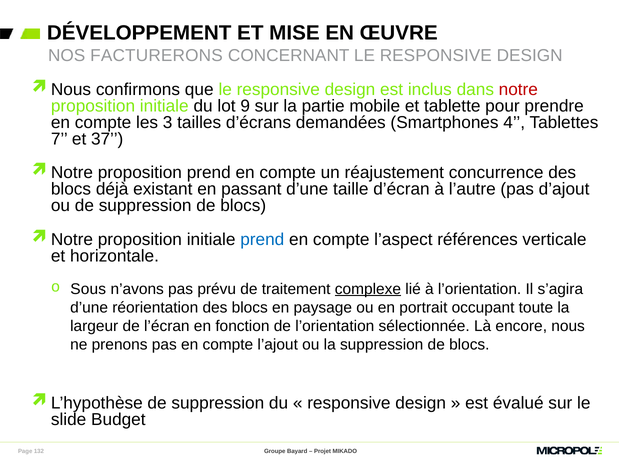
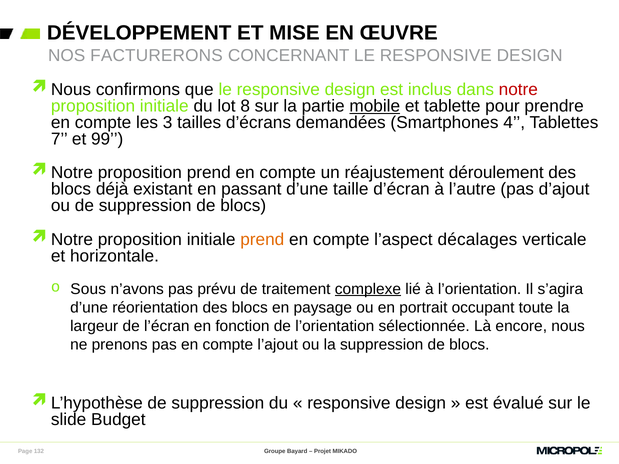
9: 9 -> 8
mobile underline: none -> present
37: 37 -> 99
concurrence: concurrence -> déroulement
prend at (262, 239) colour: blue -> orange
références: références -> décalages
